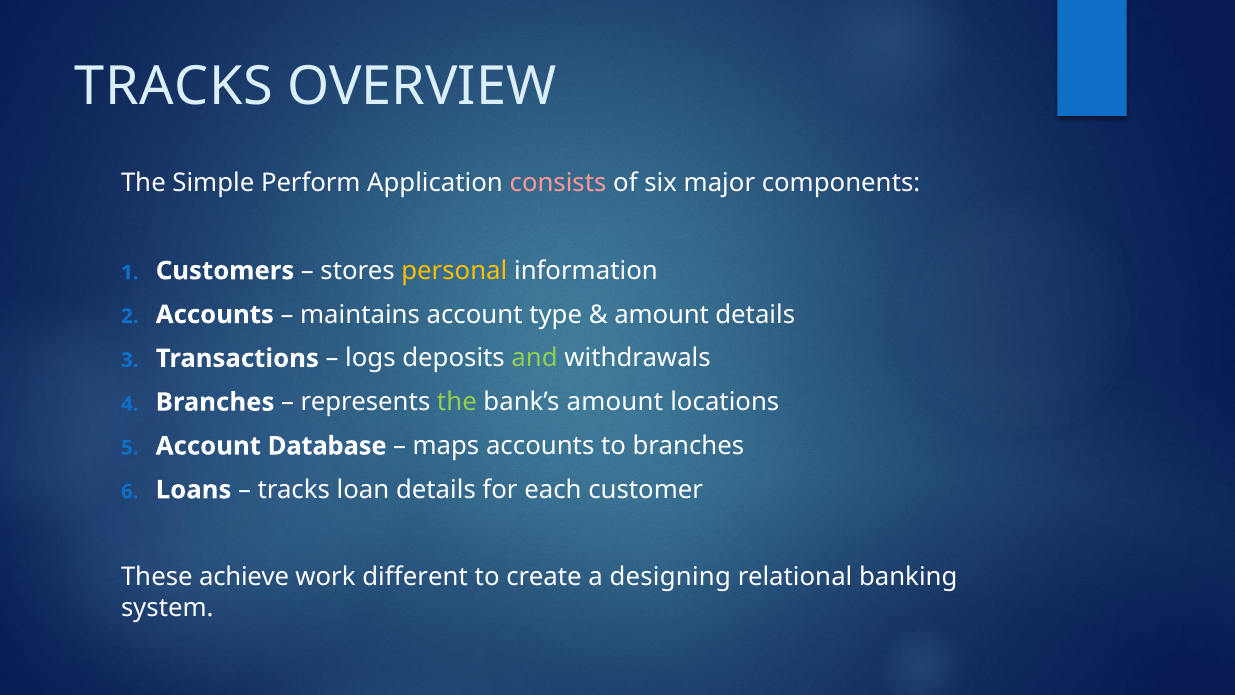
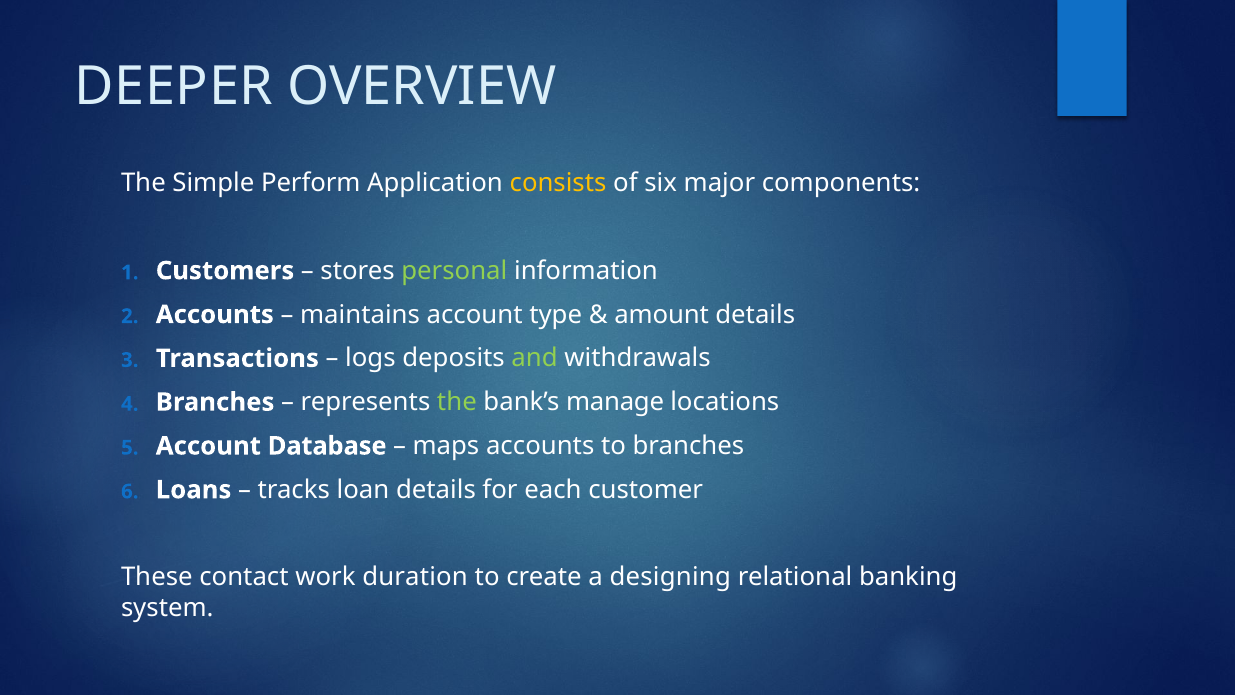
TRACKS at (174, 87): TRACKS -> DEEPER
consists colour: pink -> yellow
personal colour: yellow -> light green
bank’s amount: amount -> manage
achieve: achieve -> contact
different: different -> duration
